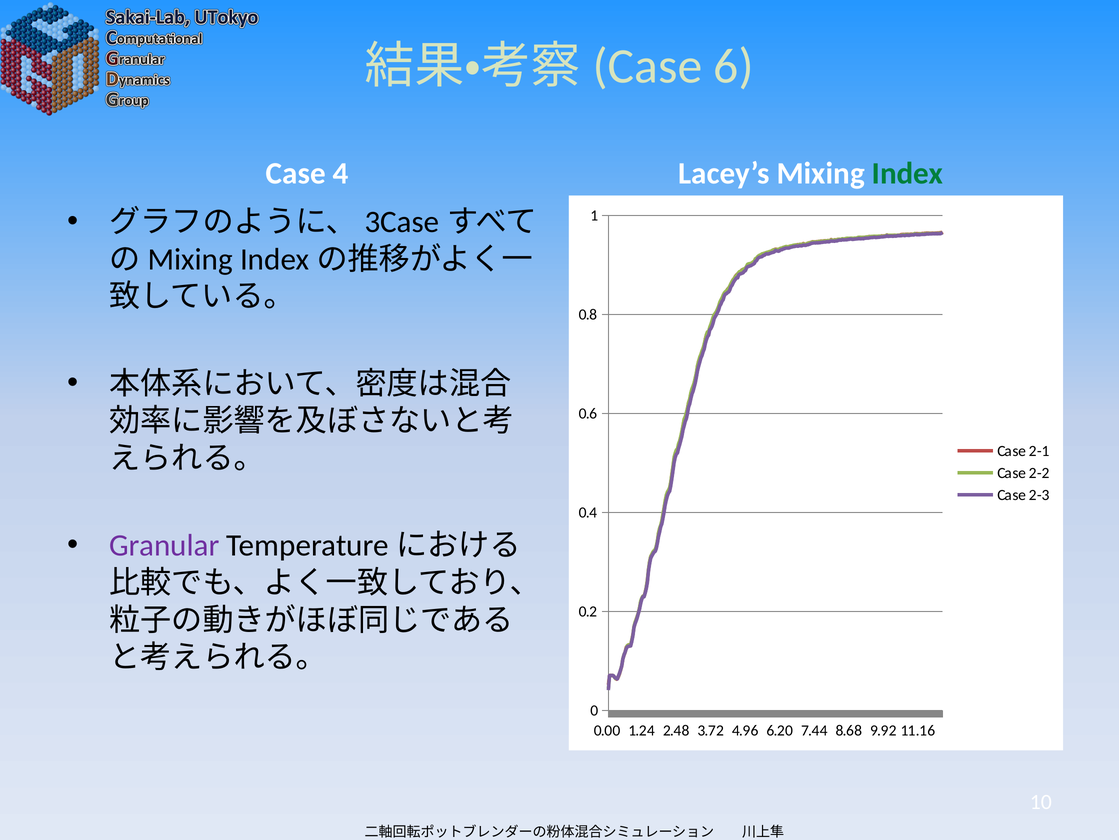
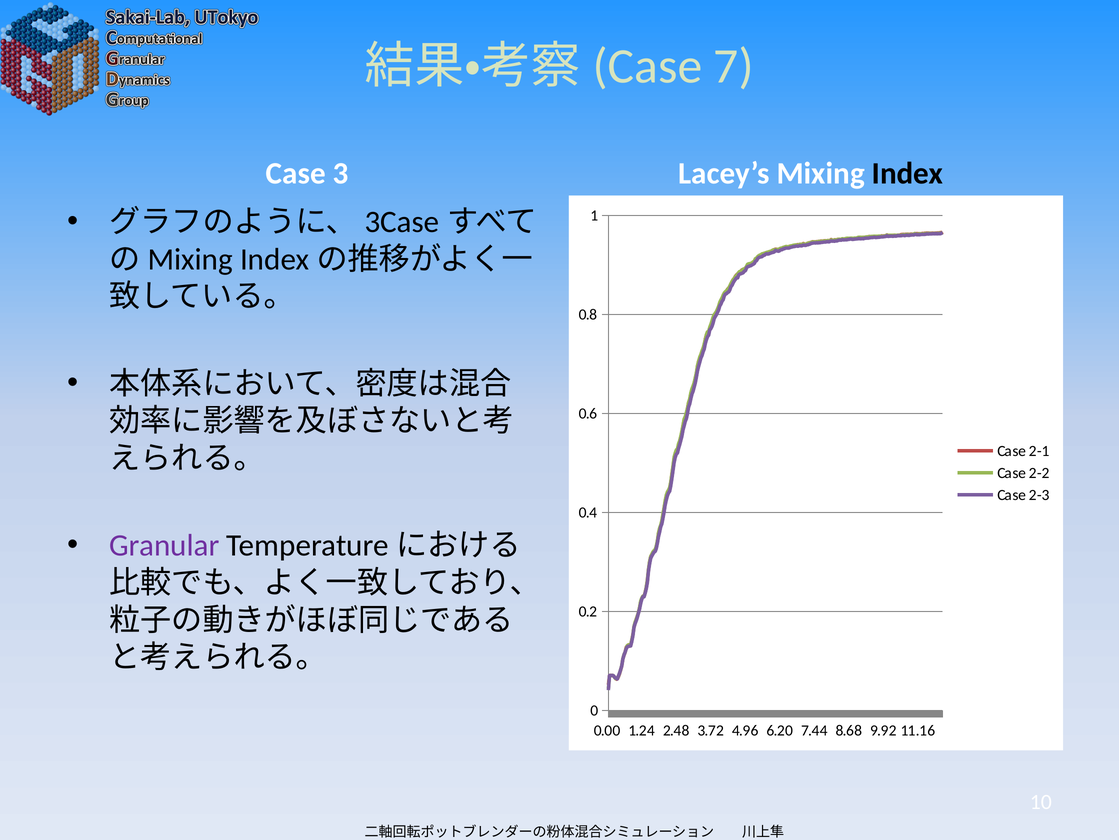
6: 6 -> 7
4: 4 -> 3
Index colour: green -> black
